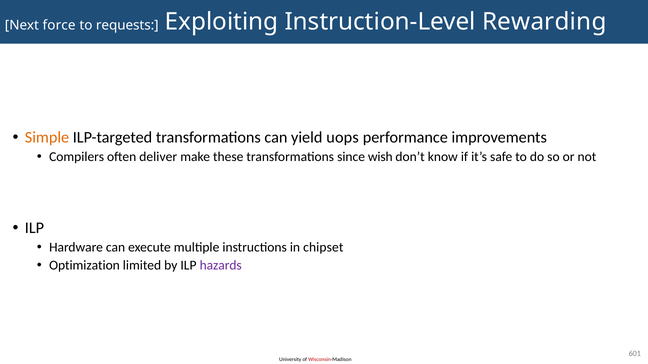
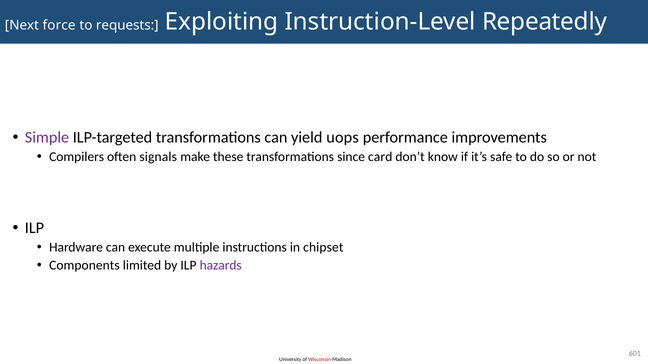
Rewarding: Rewarding -> Repeatedly
Simple colour: orange -> purple
deliver: deliver -> signals
wish: wish -> card
Optimization: Optimization -> Components
